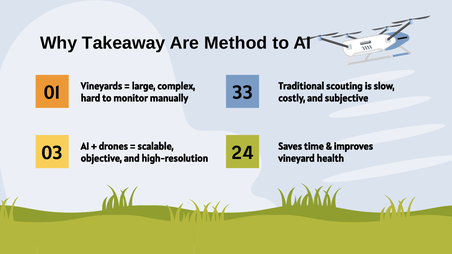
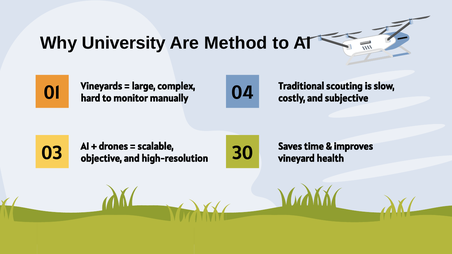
Takeaway: Takeaway -> University
33: 33 -> 04
24: 24 -> 30
